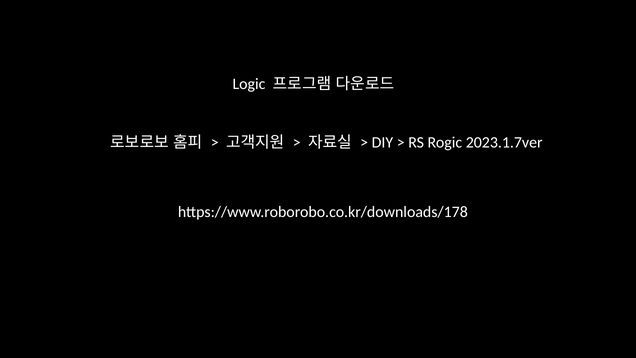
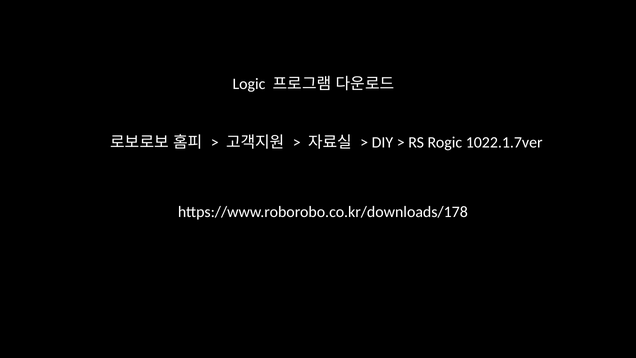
2023.1.7ver: 2023.1.7ver -> 1022.1.7ver
